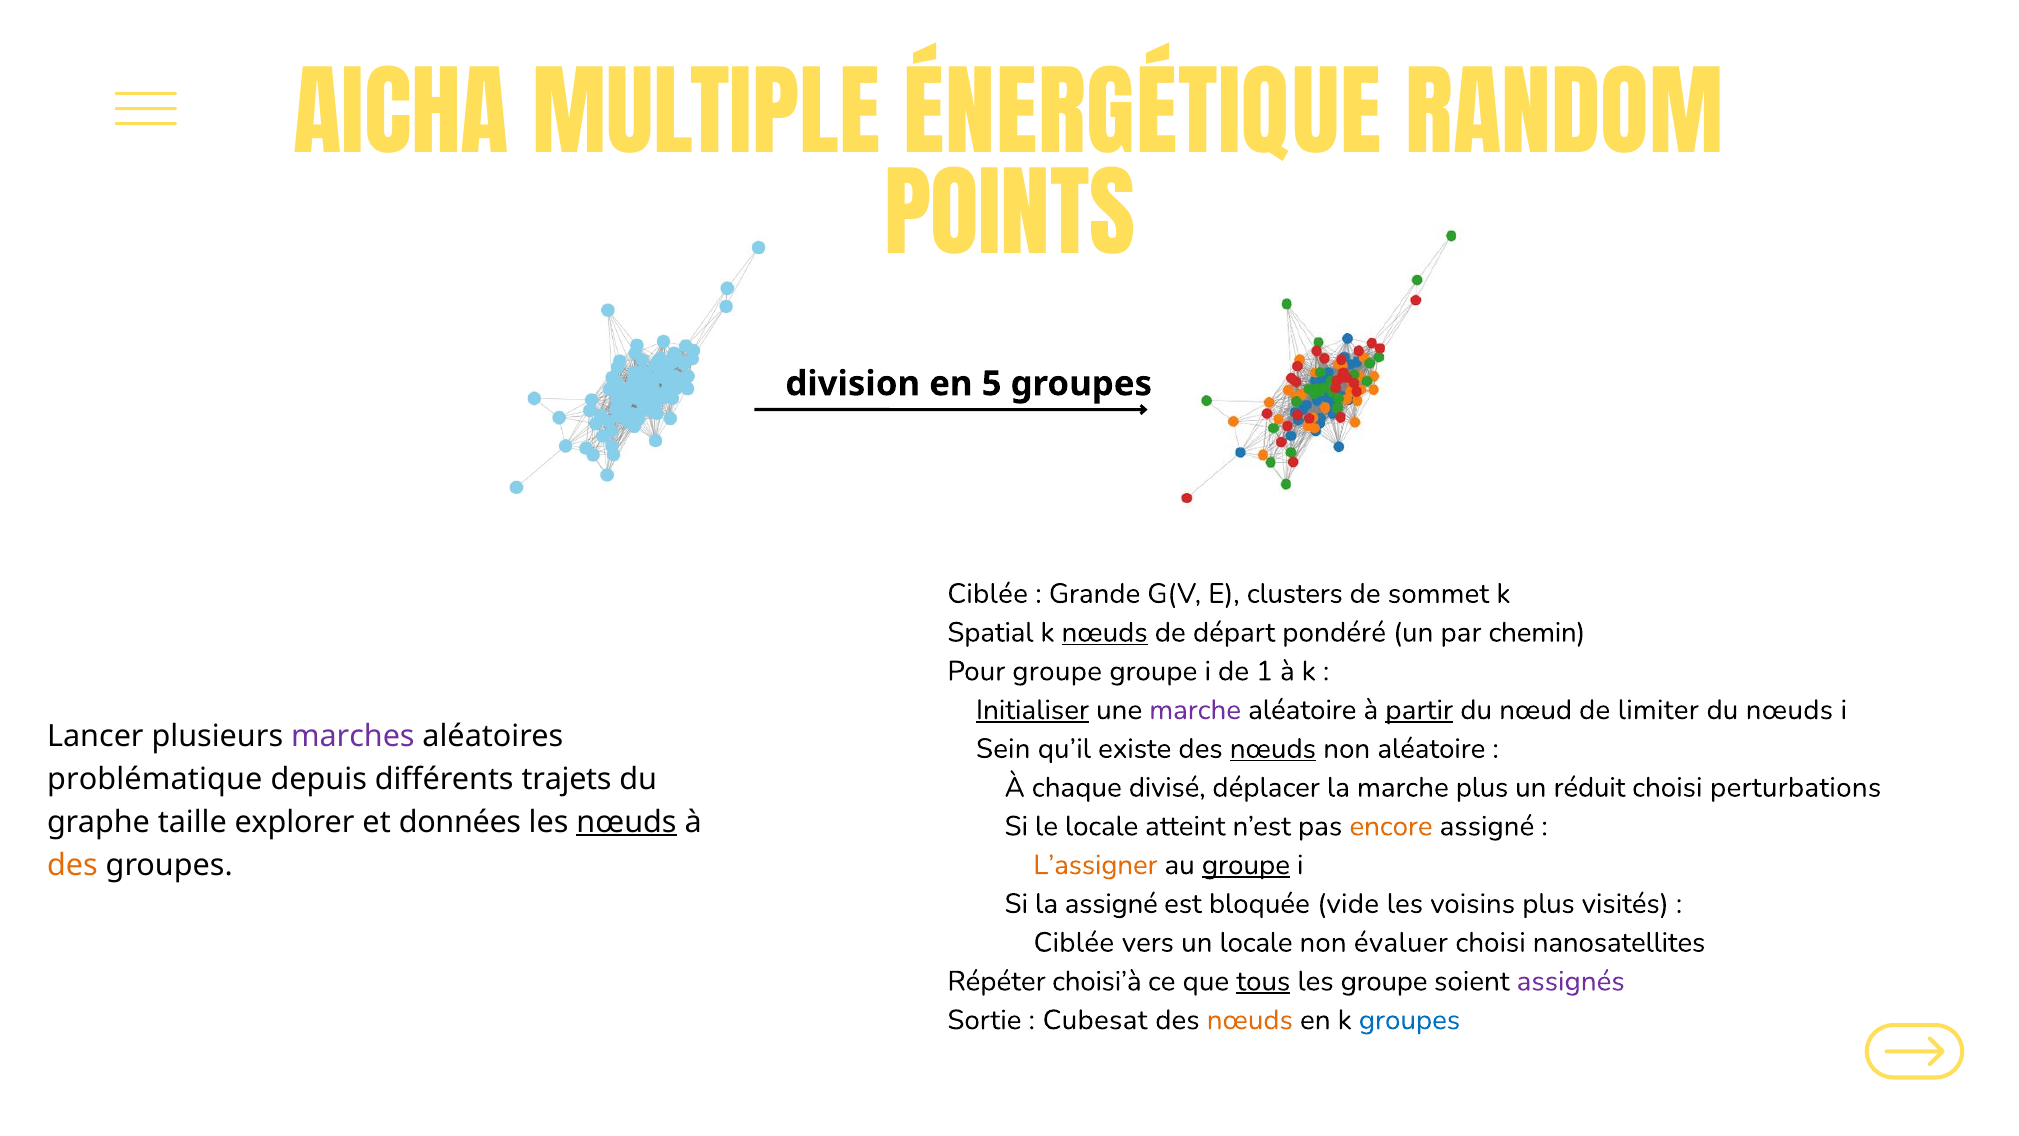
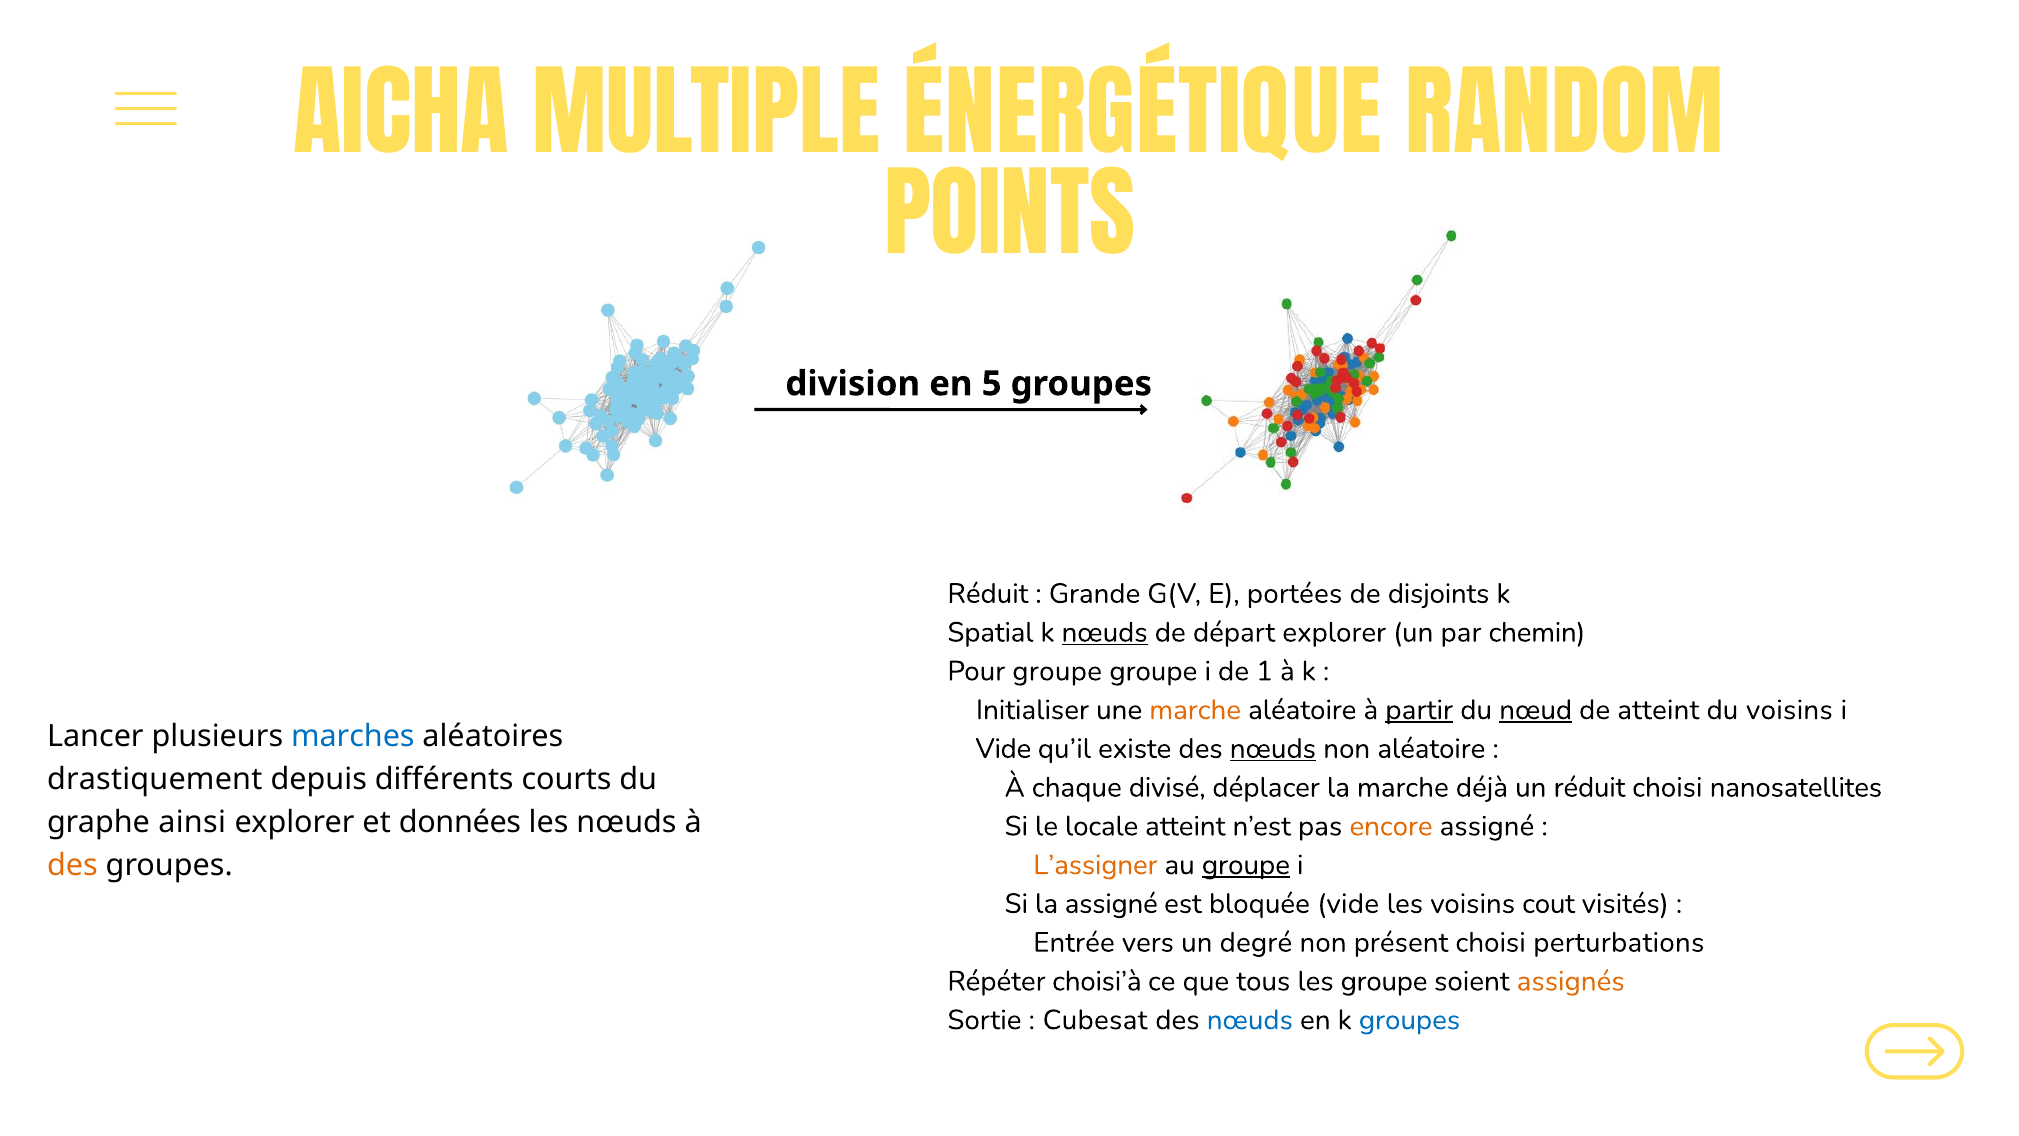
Ciblée at (988, 593): Ciblée -> Réduit
clusters: clusters -> portées
sommet: sommet -> disjoints
départ pondéré: pondéré -> explorer
Initialiser underline: present -> none
marche at (1195, 710) colour: purple -> orange
nœud underline: none -> present
de limiter: limiter -> atteint
du nœuds: nœuds -> voisins
marches colour: purple -> blue
Sein at (1003, 748): Sein -> Vide
problématique: problématique -> drastiquement
trajets: trajets -> courts
marche plus: plus -> déjà
perturbations: perturbations -> nanosatellites
taille: taille -> ainsi
nœuds at (627, 822) underline: present -> none
voisins plus: plus -> cout
Ciblée at (1074, 942): Ciblée -> Entrée
un locale: locale -> degré
évaluer: évaluer -> présent
nanosatellites: nanosatellites -> perturbations
tous underline: present -> none
assignés colour: purple -> orange
nœuds at (1250, 1020) colour: orange -> blue
